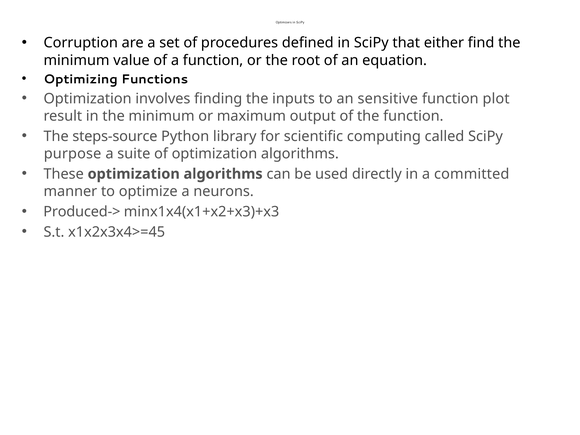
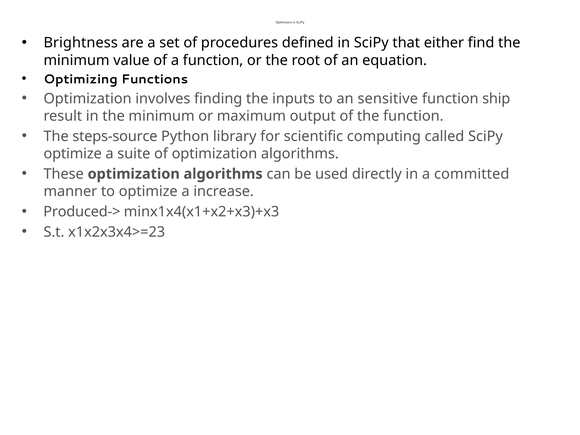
Corruption: Corruption -> Brightness
plot: plot -> ship
purpose at (73, 154): purpose -> optimize
neurons: neurons -> increase
x1x2x3x4>=45: x1x2x3x4>=45 -> x1x2x3x4>=23
